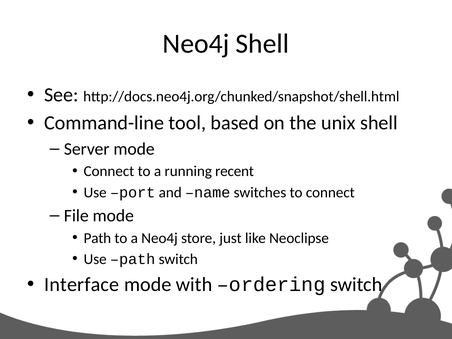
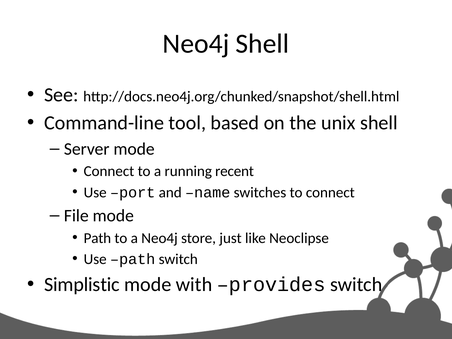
Interface: Interface -> Simplistic
ordering: ordering -> provides
